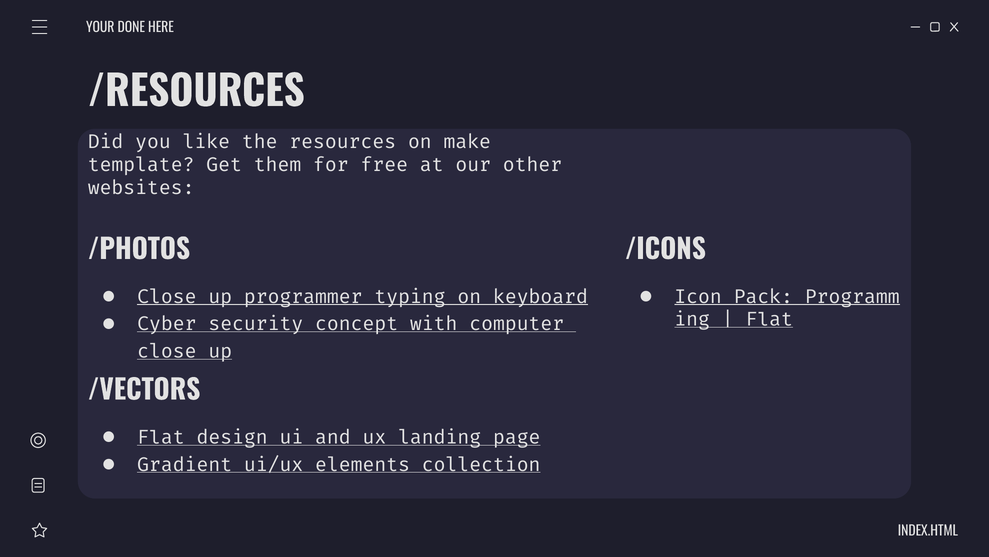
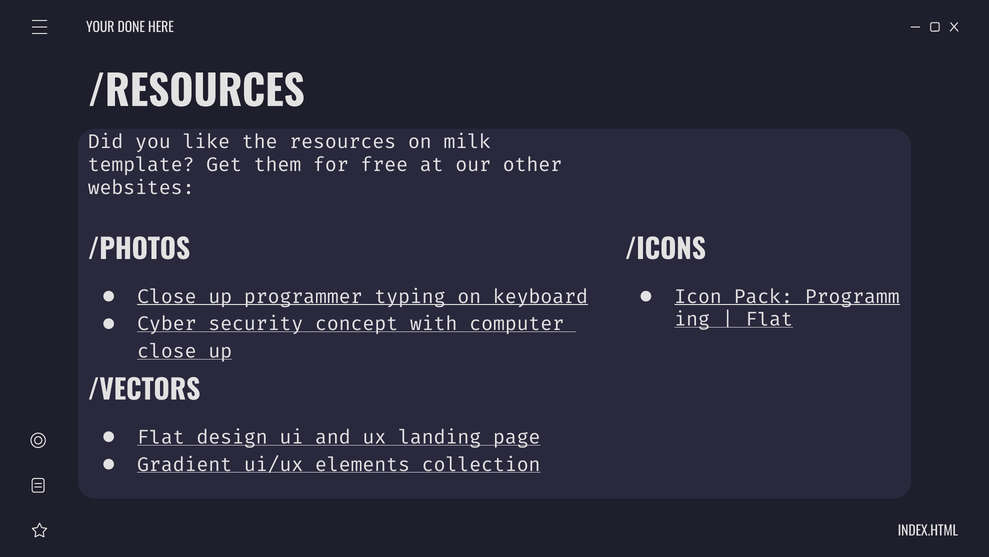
make: make -> milk
